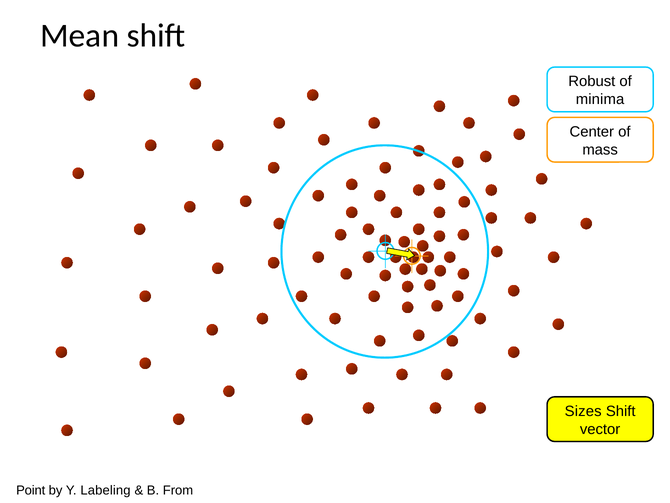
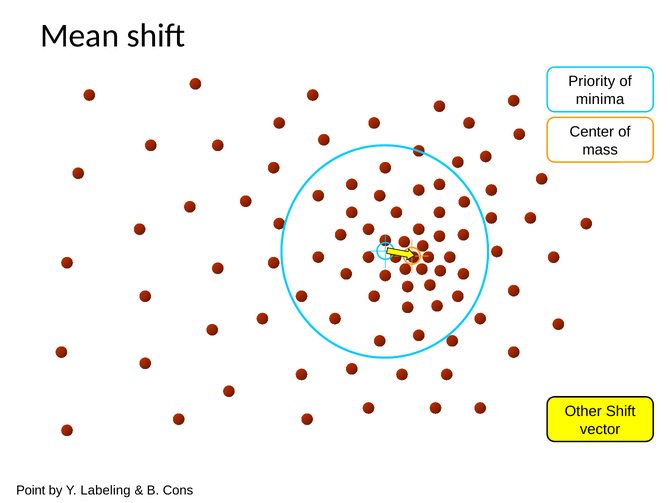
Robust: Robust -> Priority
Sizes: Sizes -> Other
From: From -> Cons
